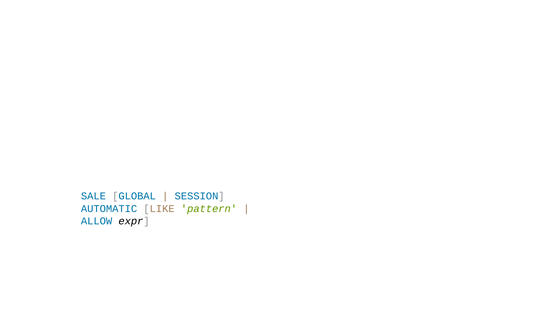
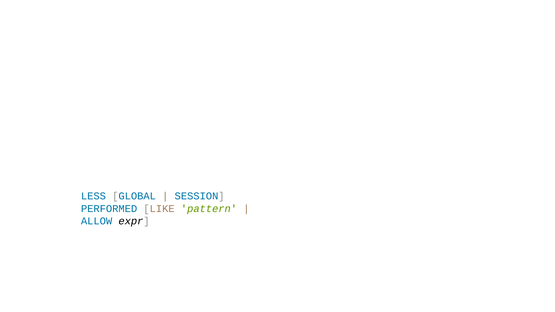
SALE: SALE -> LESS
AUTOMATIC: AUTOMATIC -> PERFORMED
